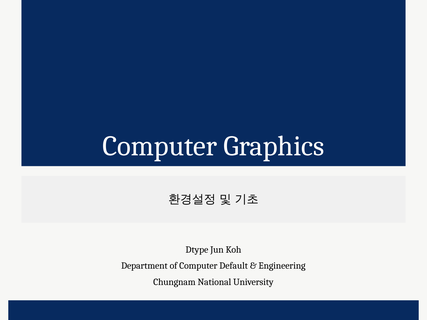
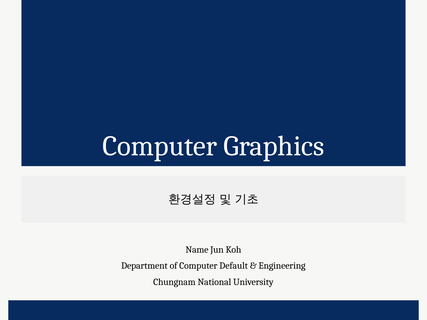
Dtype: Dtype -> Name
